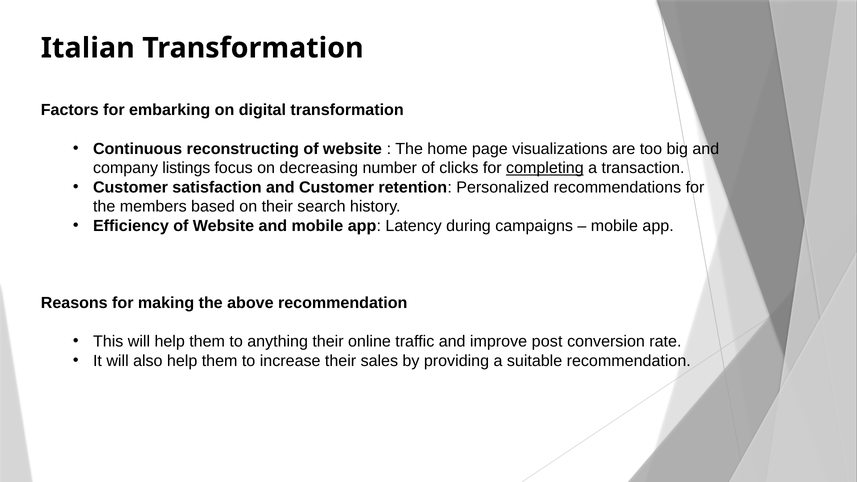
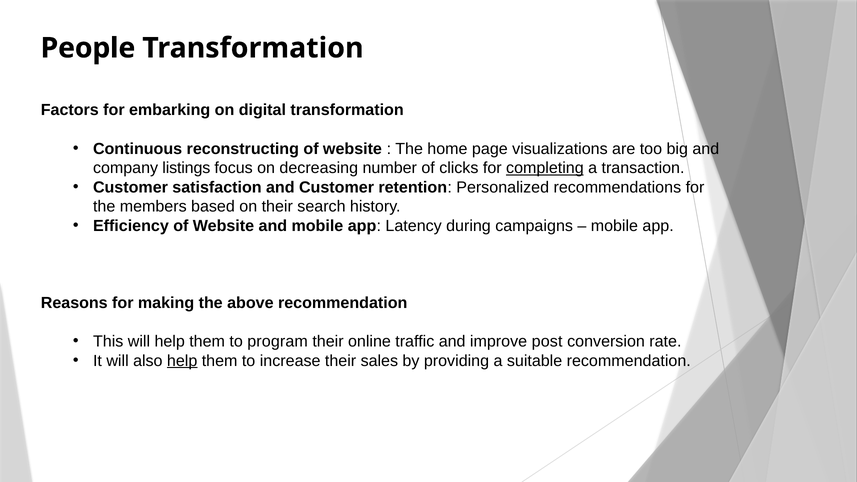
Italian: Italian -> People
anything: anything -> program
help at (182, 361) underline: none -> present
